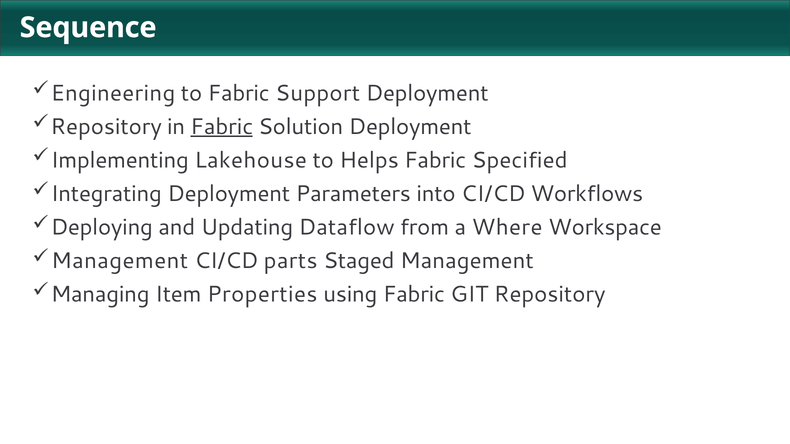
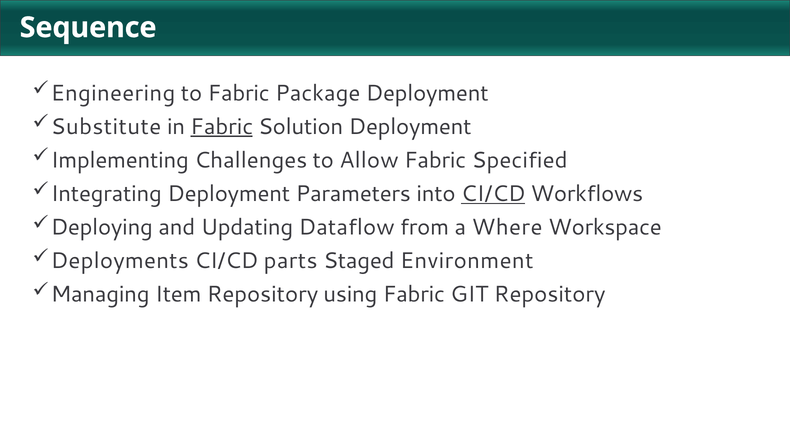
Support: Support -> Package
Repository at (106, 127): Repository -> Substitute
Lakehouse: Lakehouse -> Challenges
Helps: Helps -> Allow
CI/CD at (493, 194) underline: none -> present
Management at (120, 261): Management -> Deployments
Staged Management: Management -> Environment
Item Properties: Properties -> Repository
